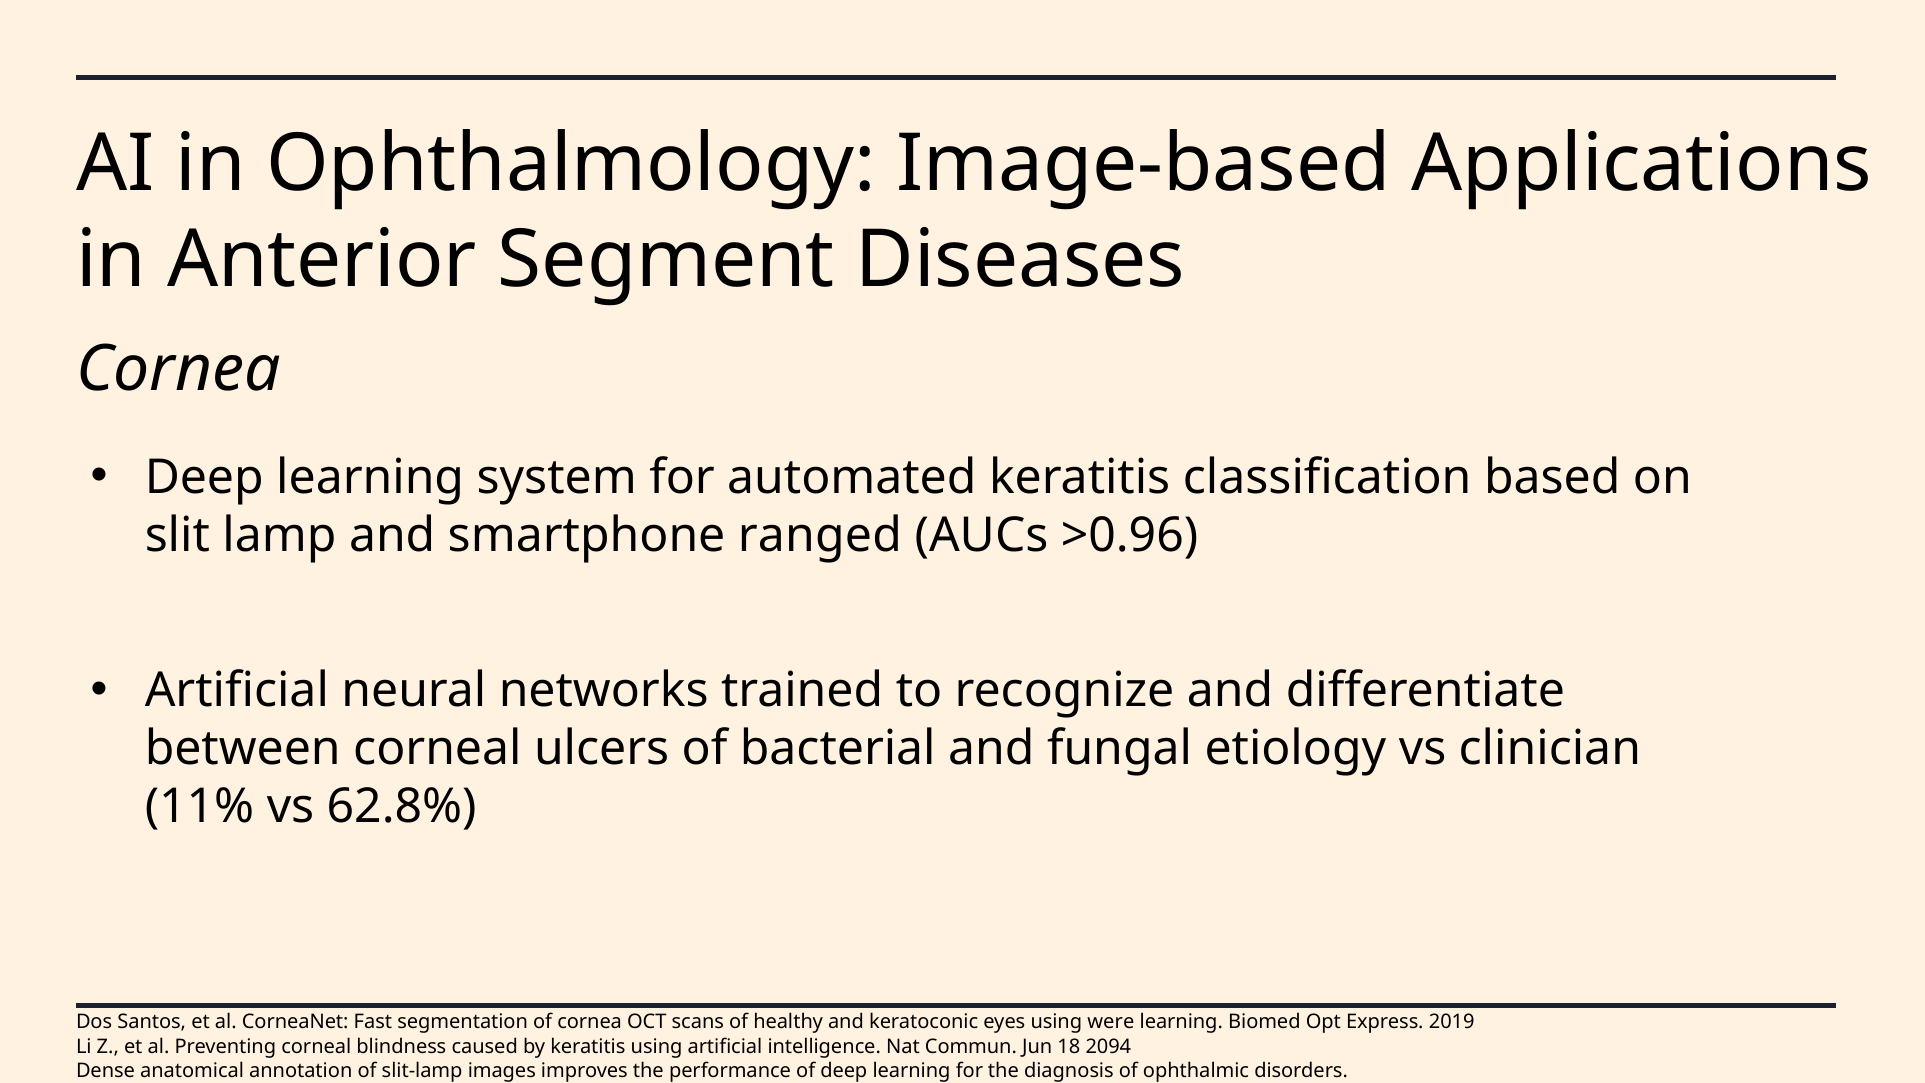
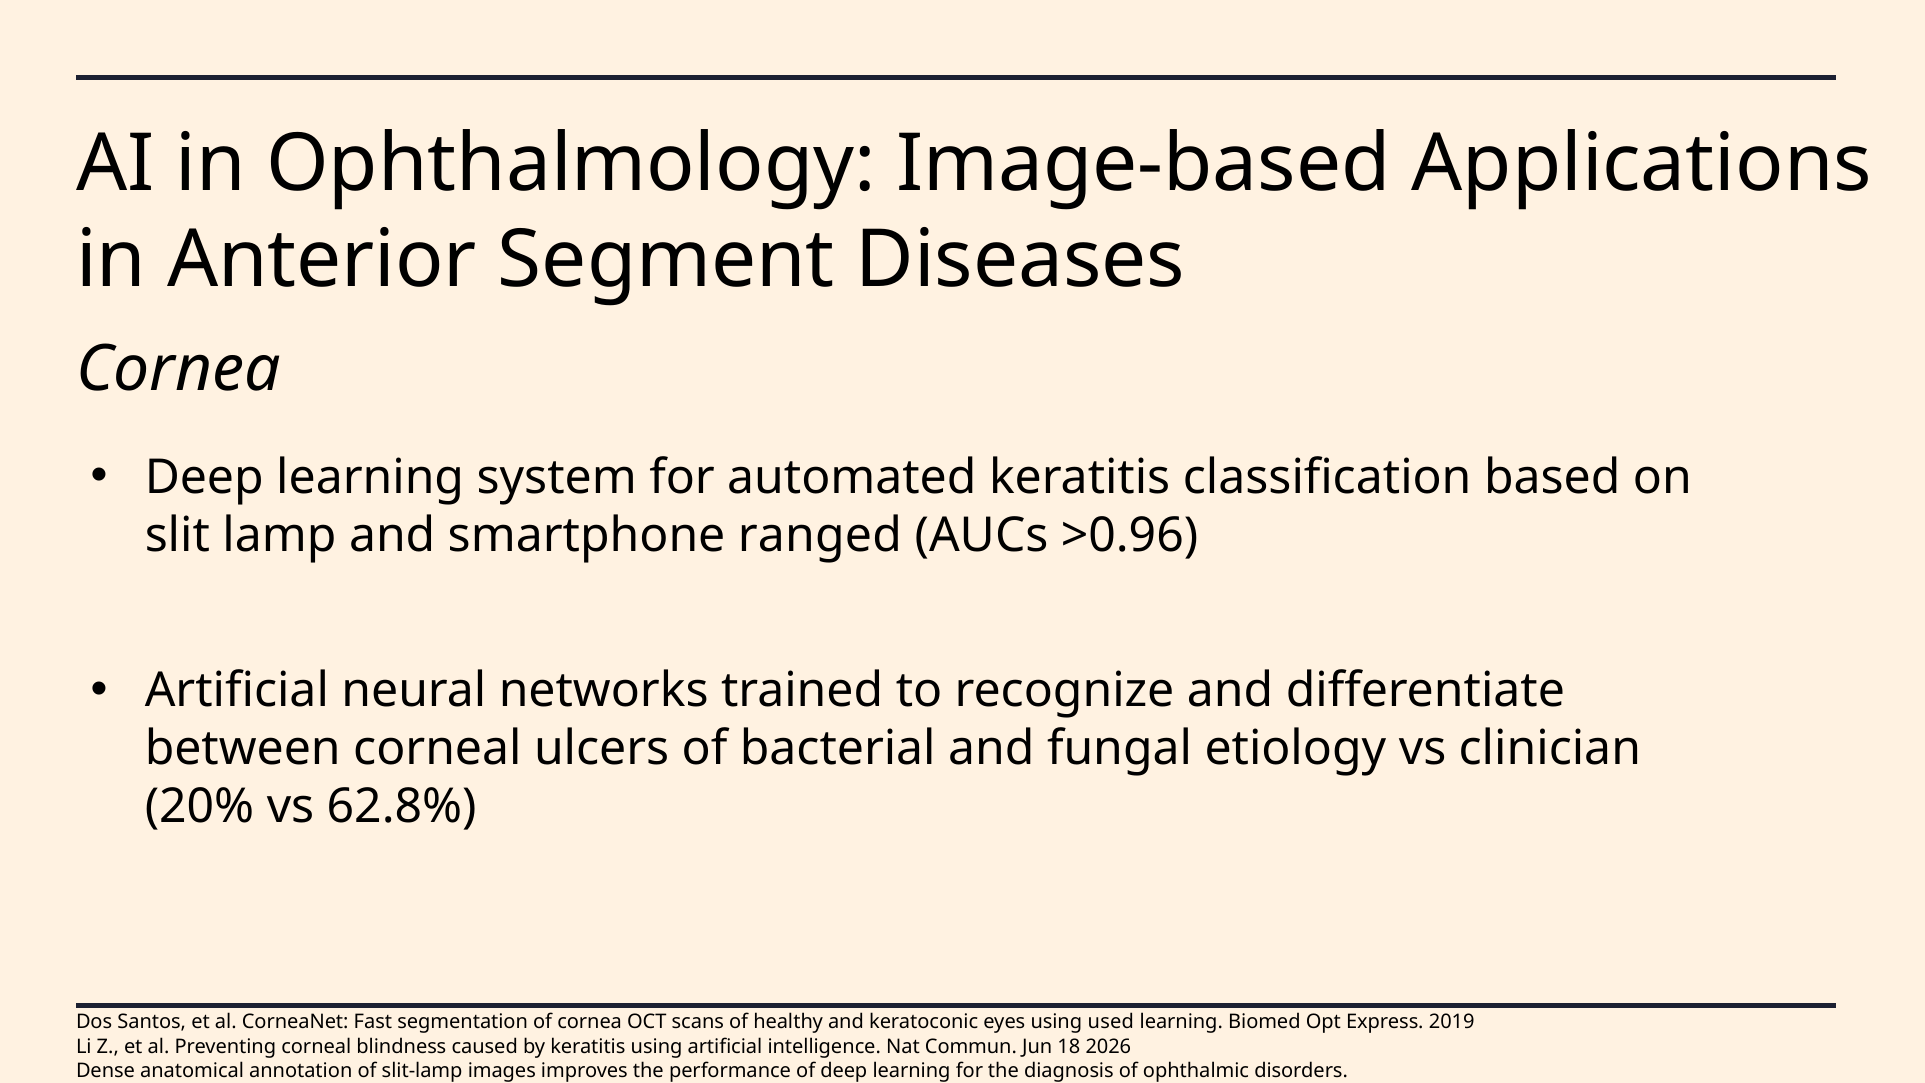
11%: 11% -> 20%
were: were -> used
2094: 2094 -> 2026
